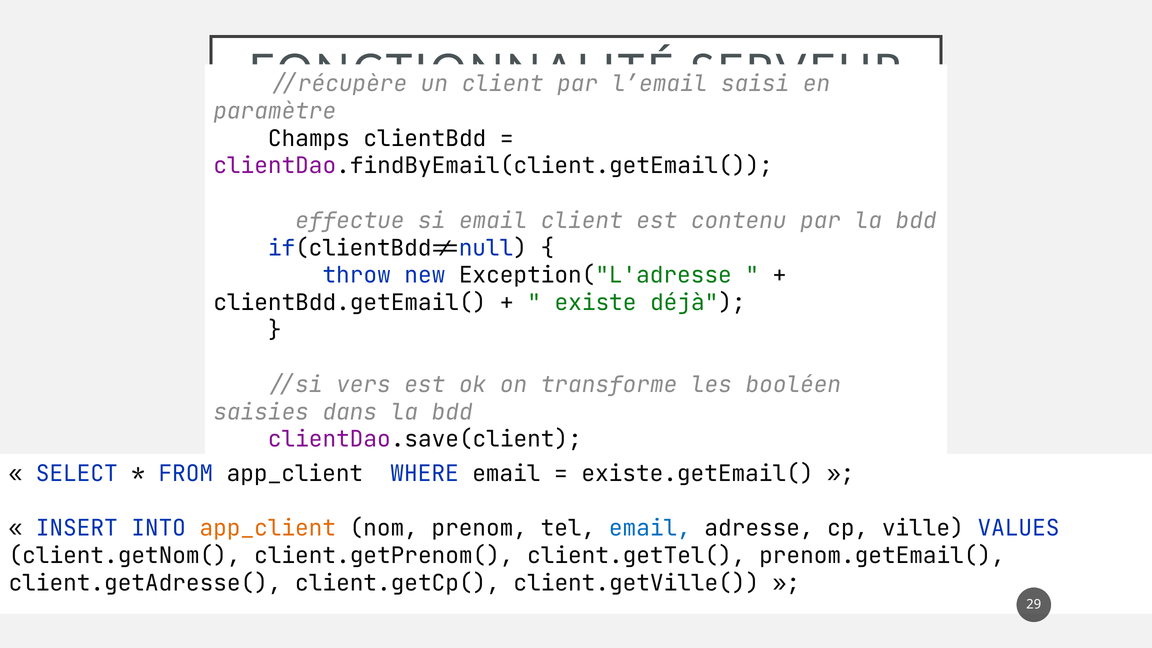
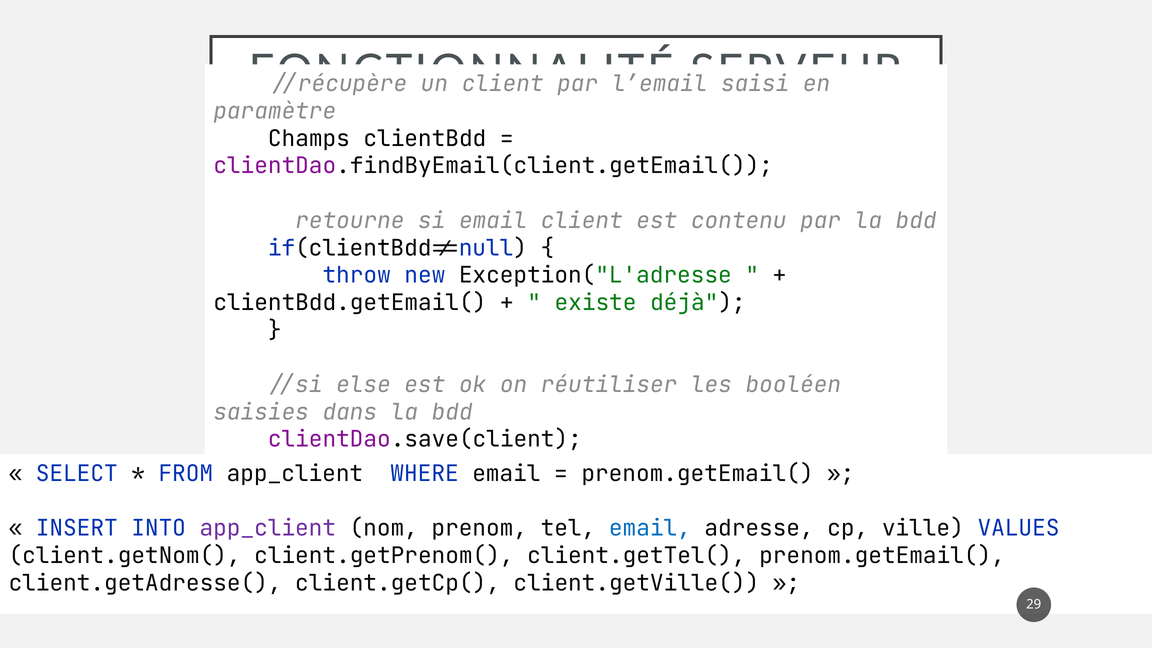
//effectue: //effectue -> //retourne
vers: vers -> else
transforme: transforme -> réutiliser
existe.getEmail( at (697, 474): existe.getEmail( -> prenom.getEmail(
app_client at (268, 528) colour: orange -> purple
